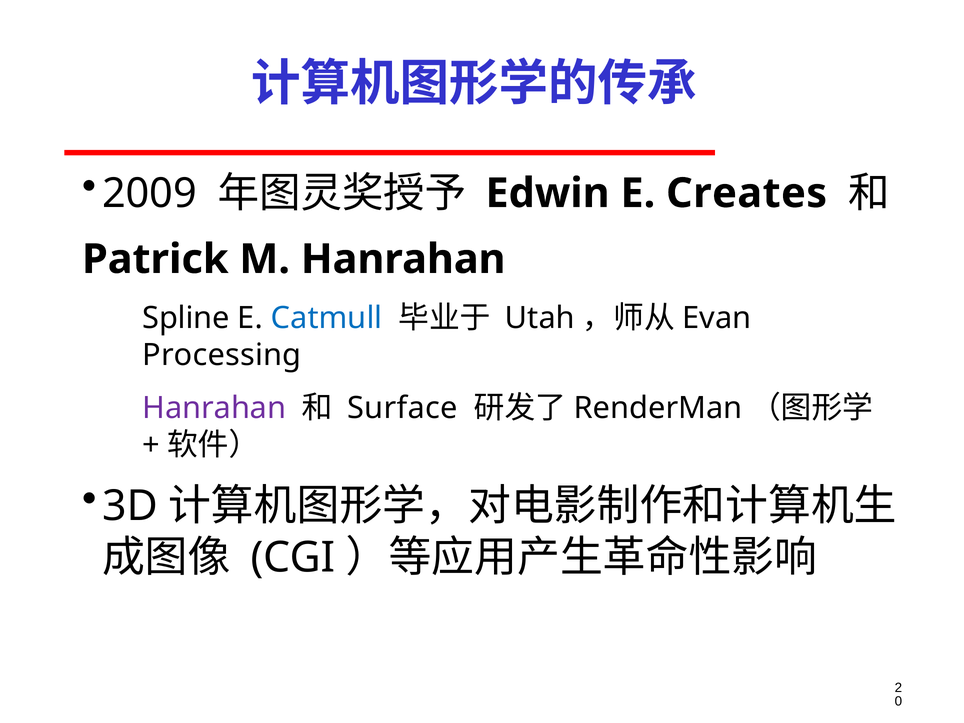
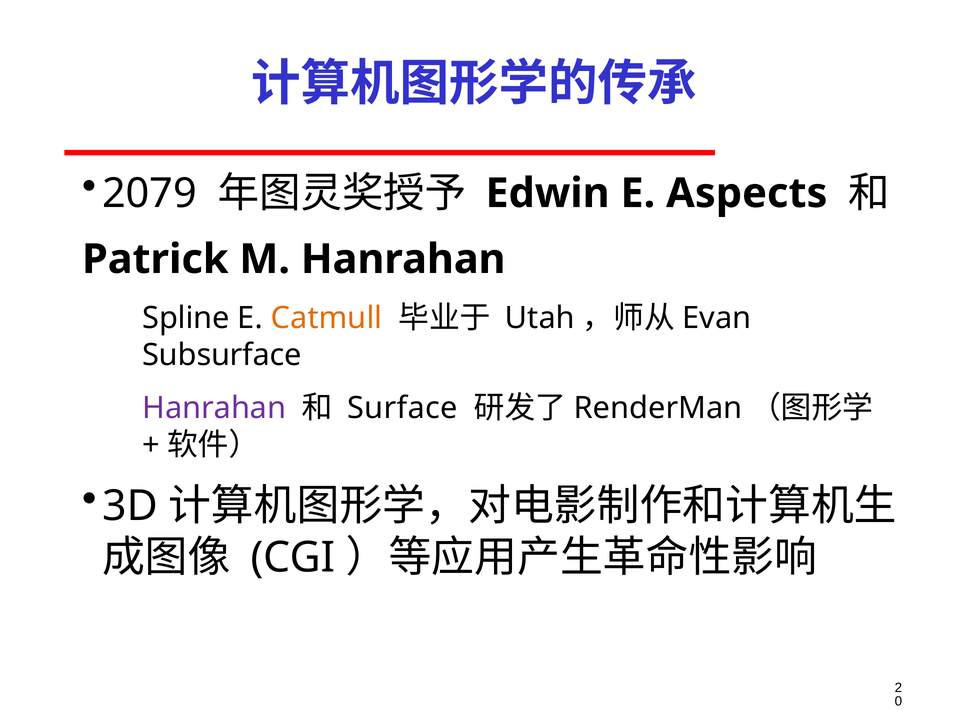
2009: 2009 -> 2079
Creates: Creates -> Aspects
Catmull colour: blue -> orange
Processing: Processing -> Subsurface
